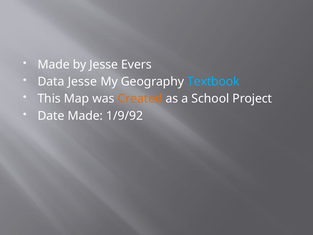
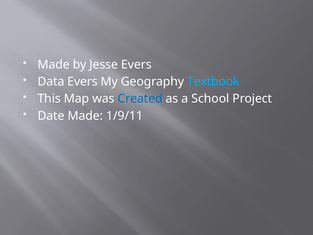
Data Jesse: Jesse -> Evers
Created colour: orange -> blue
1/9/92: 1/9/92 -> 1/9/11
